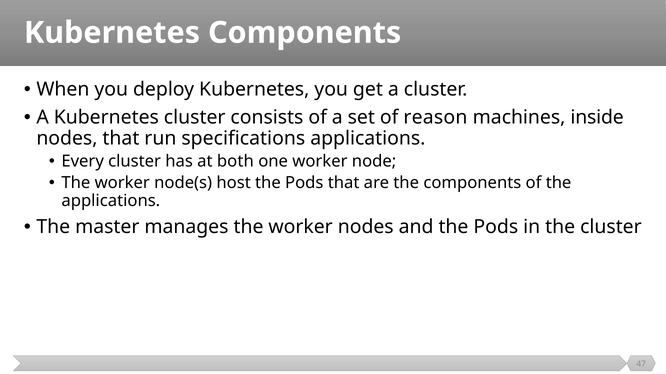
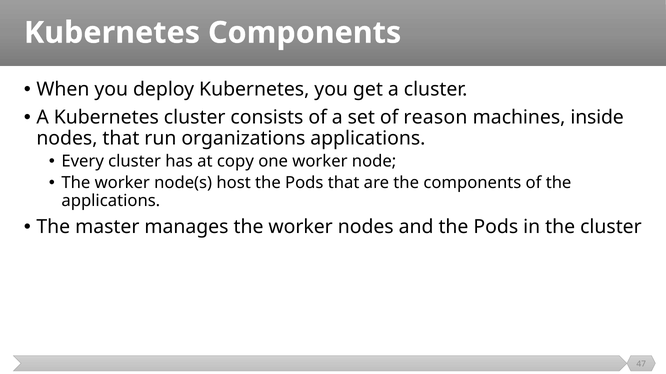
specifications: specifications -> organizations
both: both -> copy
